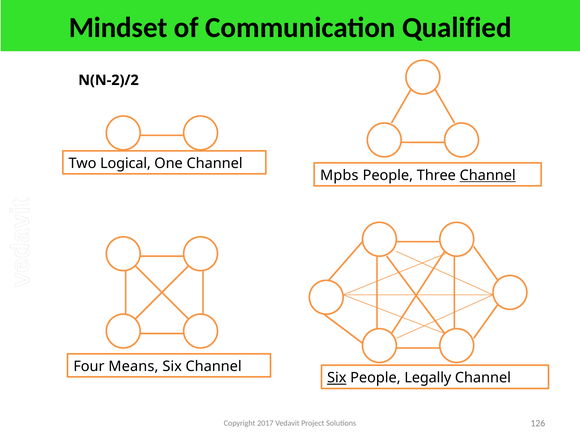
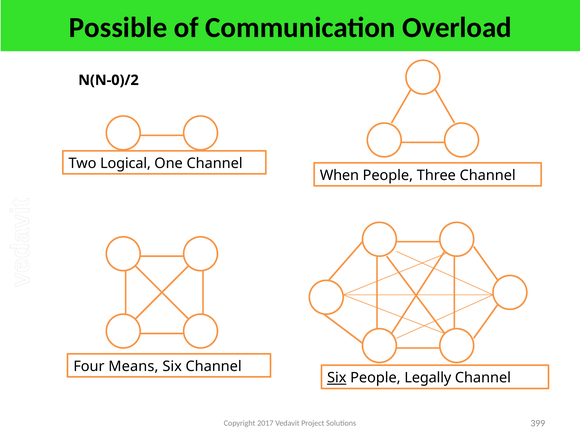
Mindset: Mindset -> Possible
Qualified: Qualified -> Overload
N(N-2)/2: N(N-2)/2 -> N(N-0)/2
Mpbs: Mpbs -> When
Channel at (488, 175) underline: present -> none
126: 126 -> 399
